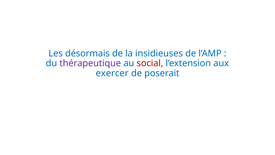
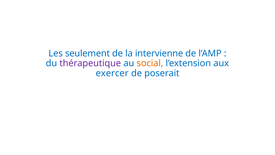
désormais: désormais -> seulement
insidieuses: insidieuses -> intervienne
social colour: red -> orange
